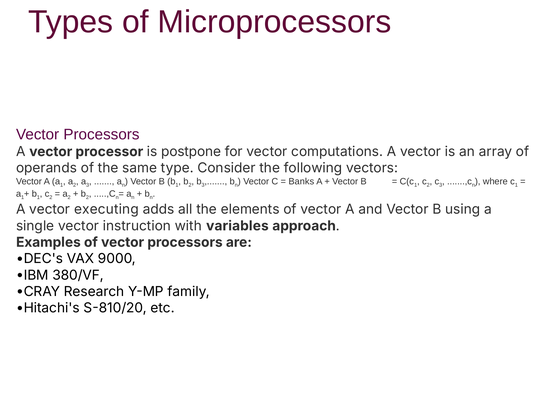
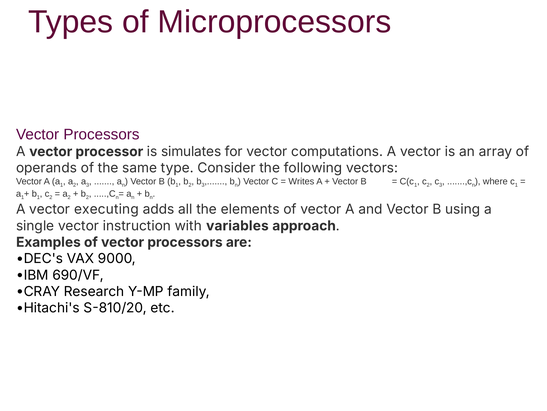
postpone: postpone -> simulates
Banks: Banks -> Writes
380/VF: 380/VF -> 690/VF
